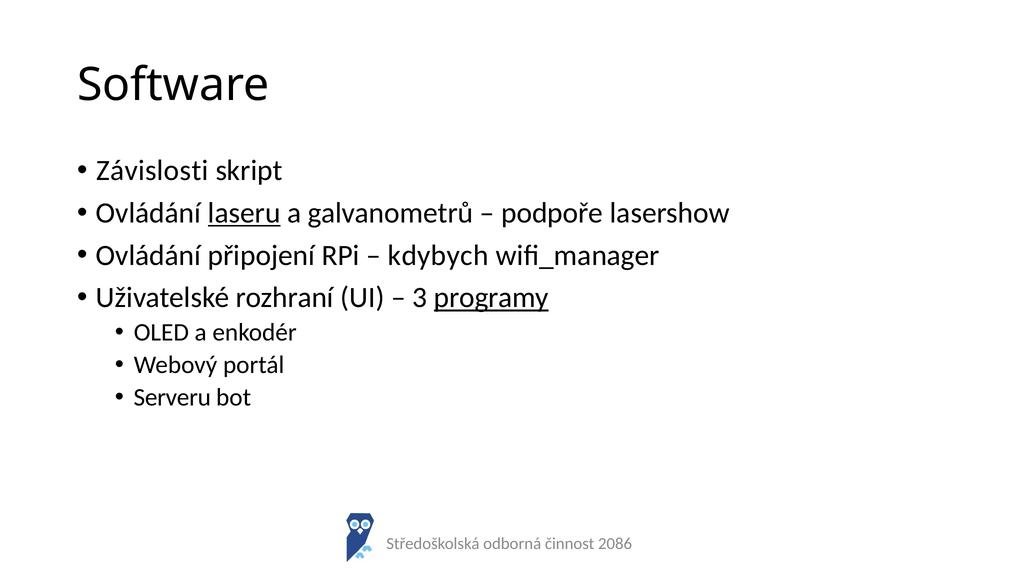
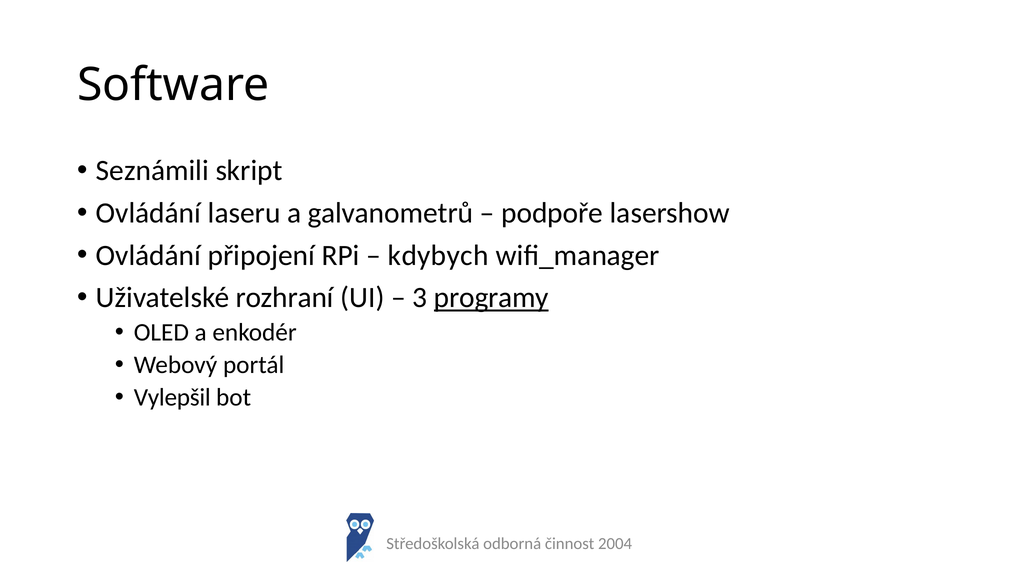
Závislosti: Závislosti -> Seznámili
laseru underline: present -> none
Serveru: Serveru -> Vylepšil
2086: 2086 -> 2004
